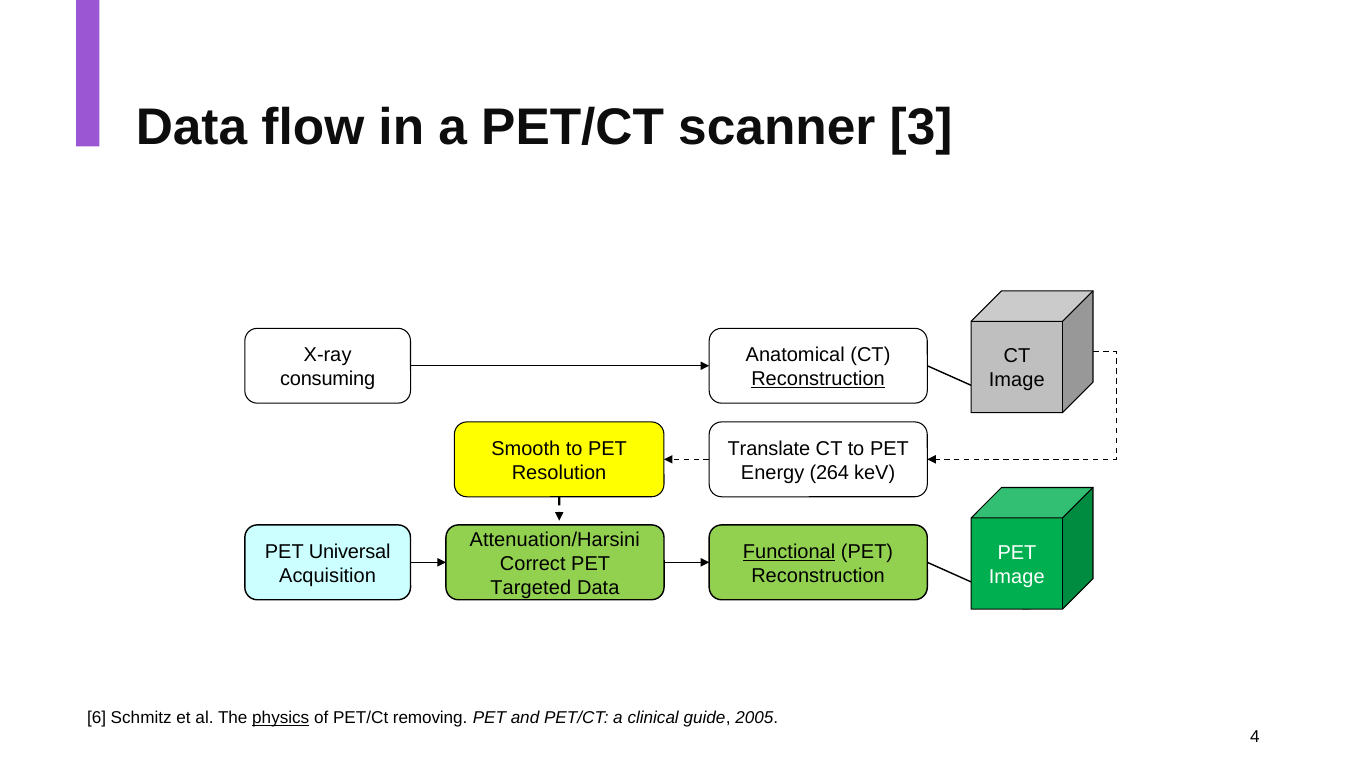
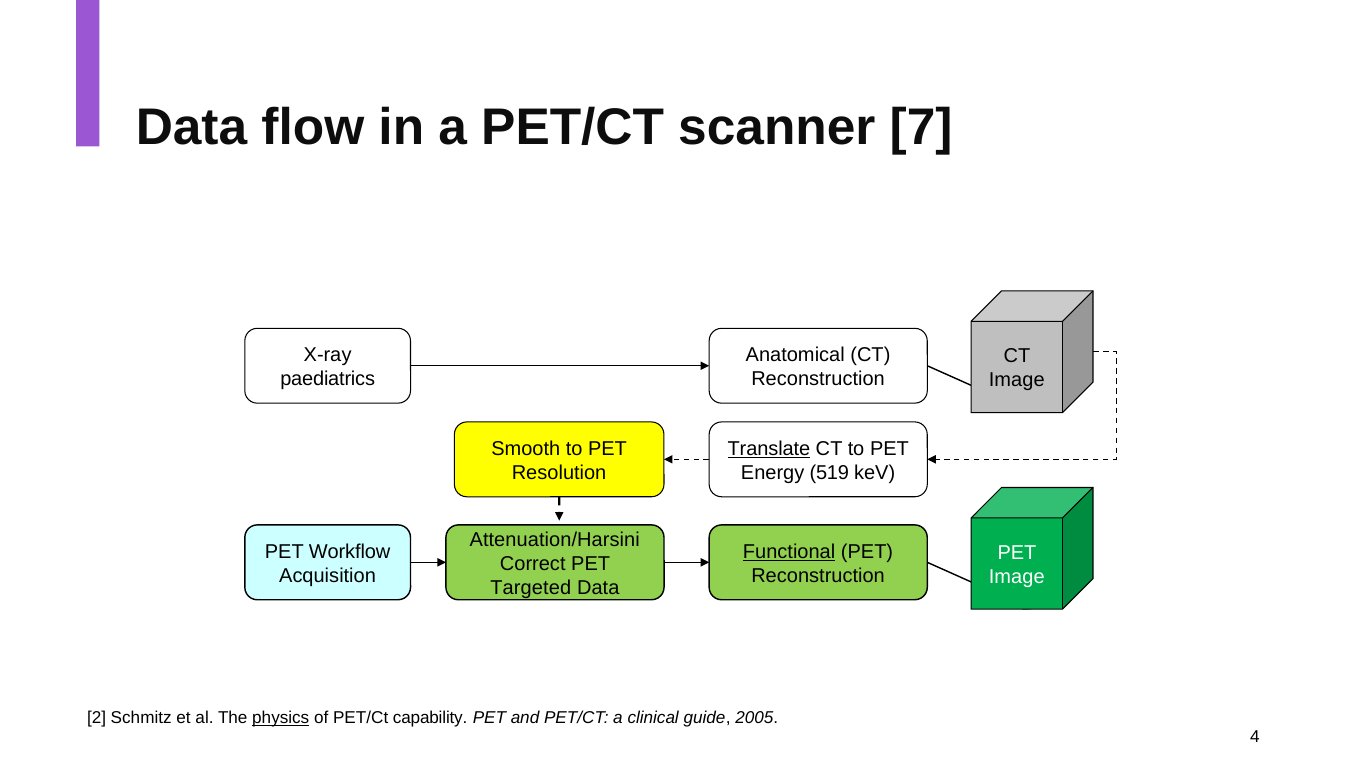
3: 3 -> 7
consuming: consuming -> paediatrics
Reconstruction at (818, 379) underline: present -> none
Translate underline: none -> present
264: 264 -> 519
Universal: Universal -> Workflow
6: 6 -> 2
removing: removing -> capability
